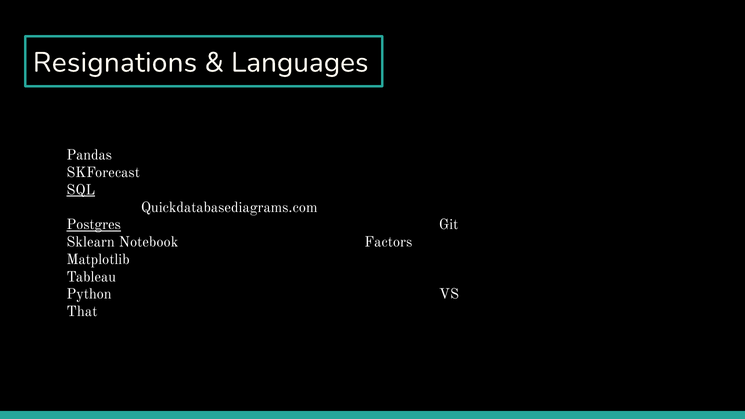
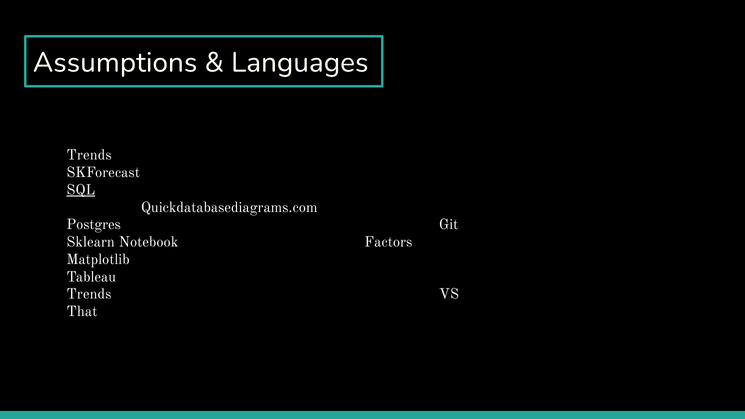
Resignations: Resignations -> Assumptions
Pandas at (89, 155): Pandas -> Trends
Postgres underline: present -> none
Python at (89, 294): Python -> Trends
